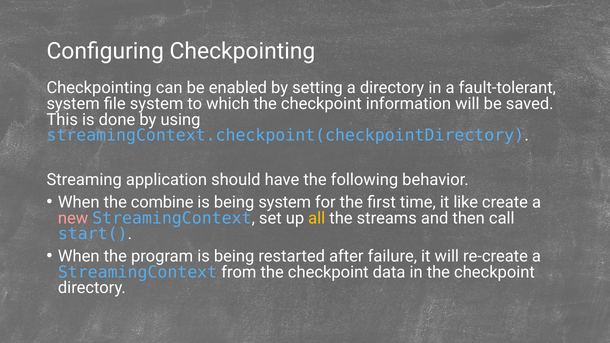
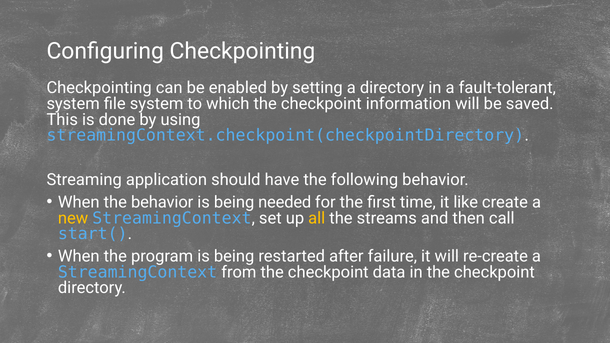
the combine: combine -> behavior
being system: system -> needed
new colour: pink -> yellow
